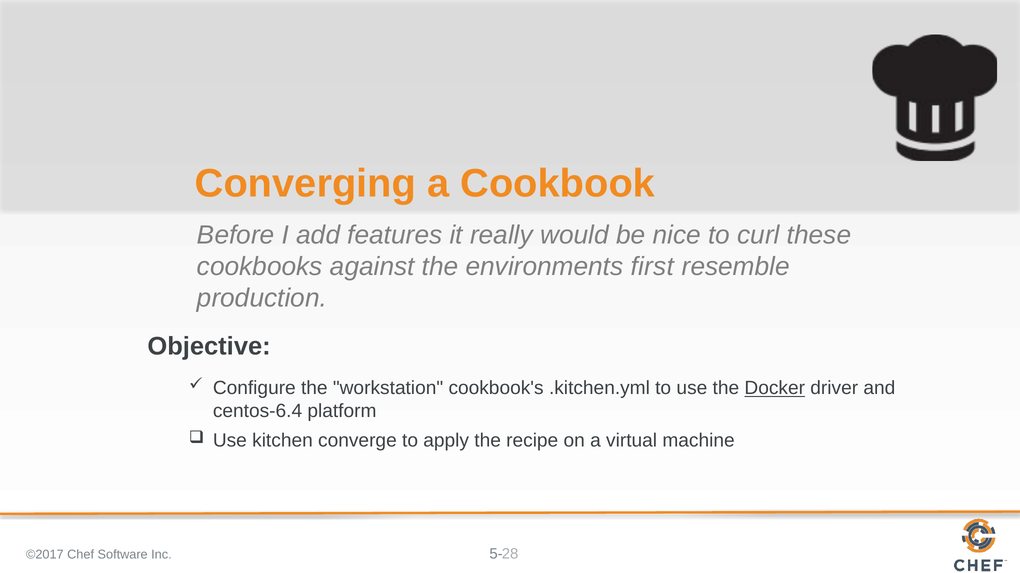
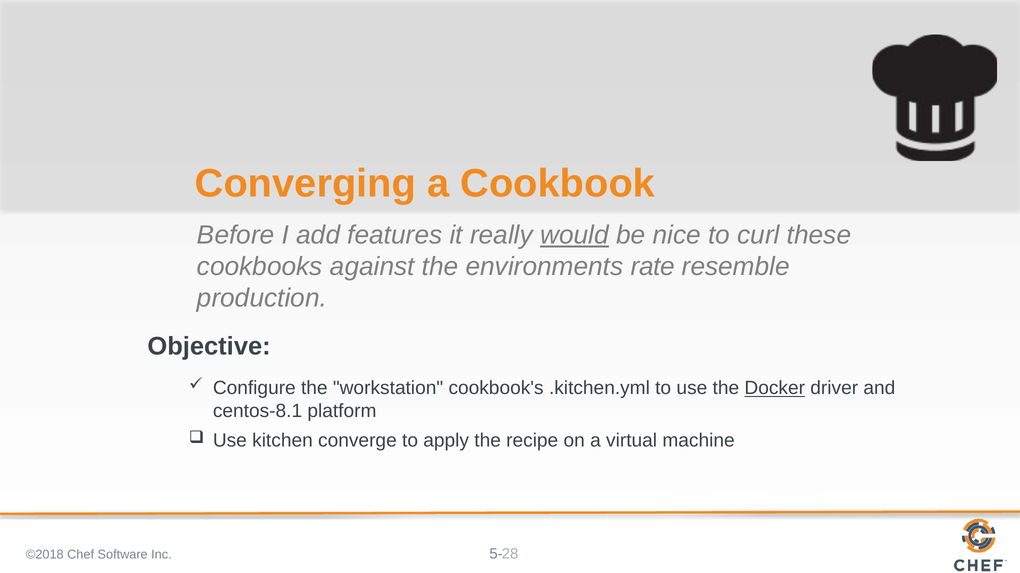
would underline: none -> present
first: first -> rate
centos-6.4: centos-6.4 -> centos-8.1
©2017: ©2017 -> ©2018
